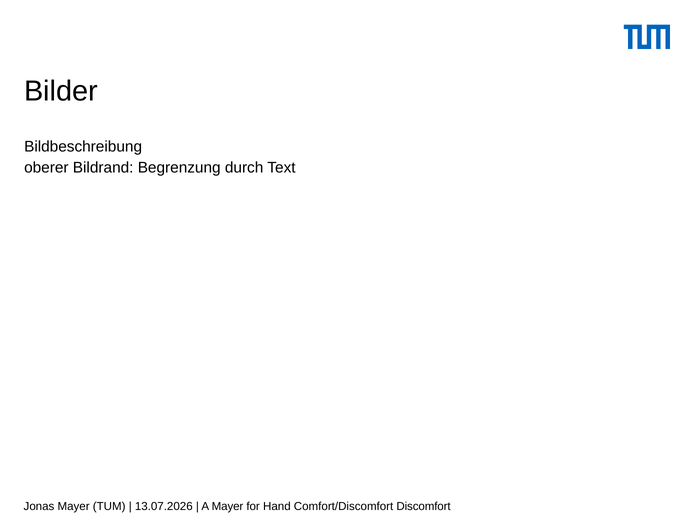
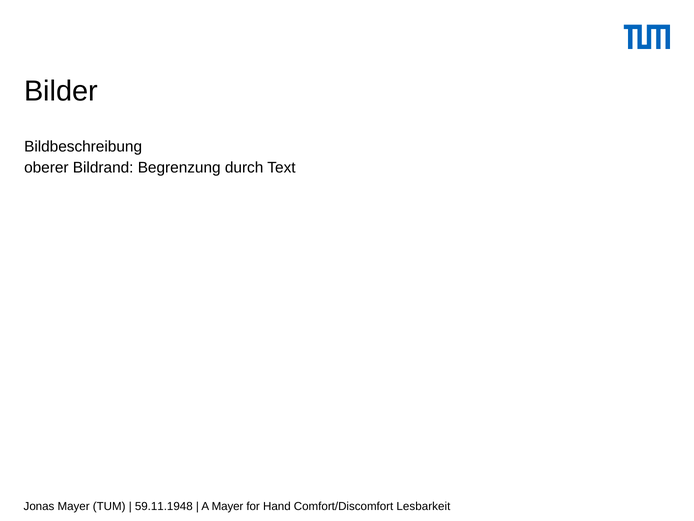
13.07.2026: 13.07.2026 -> 59.11.1948
Discomfort: Discomfort -> Lesbarkeit
